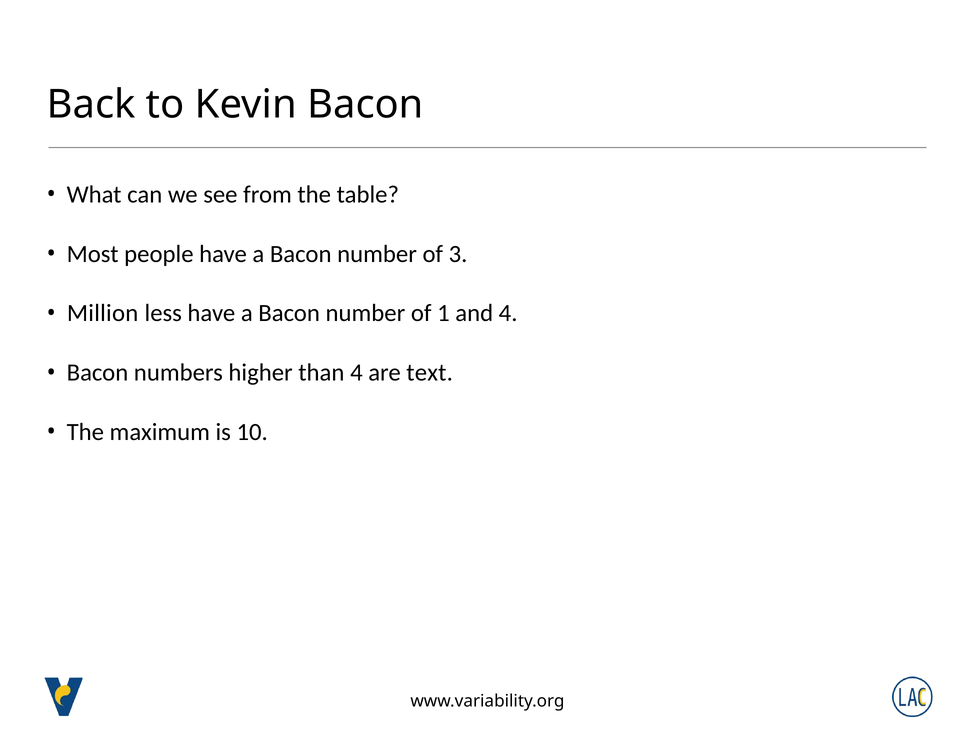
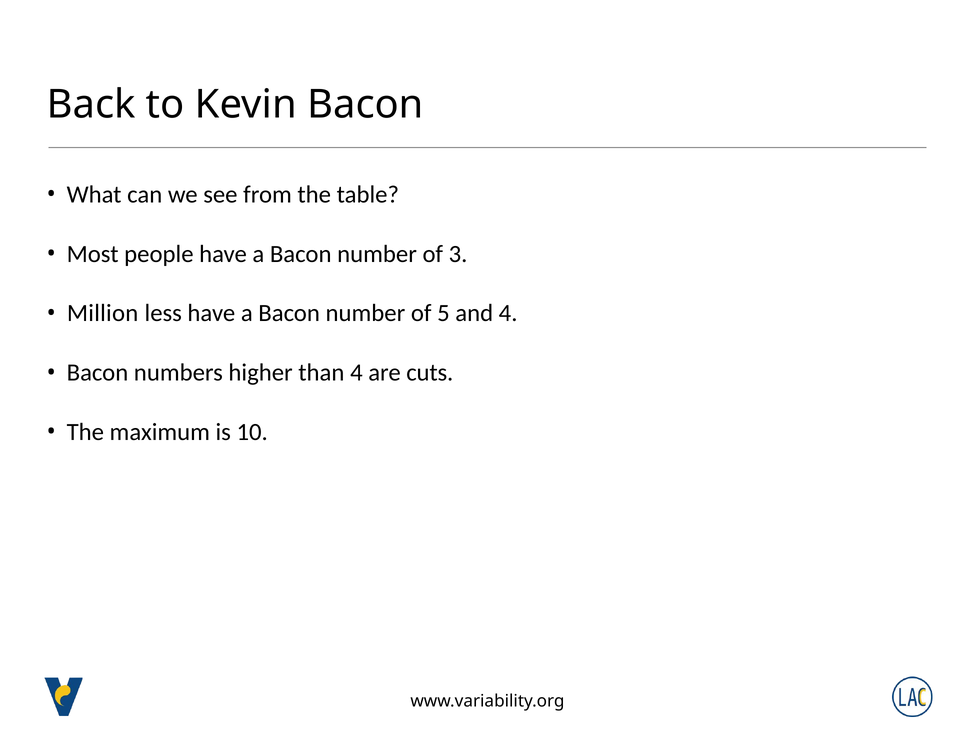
1: 1 -> 5
text: text -> cuts
